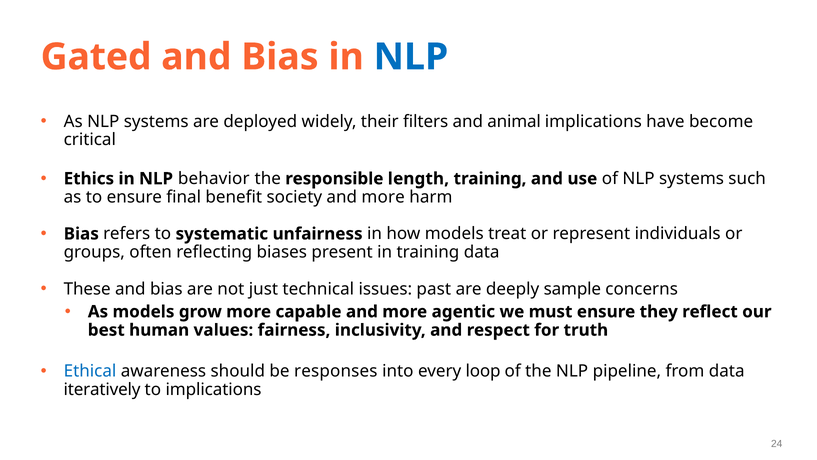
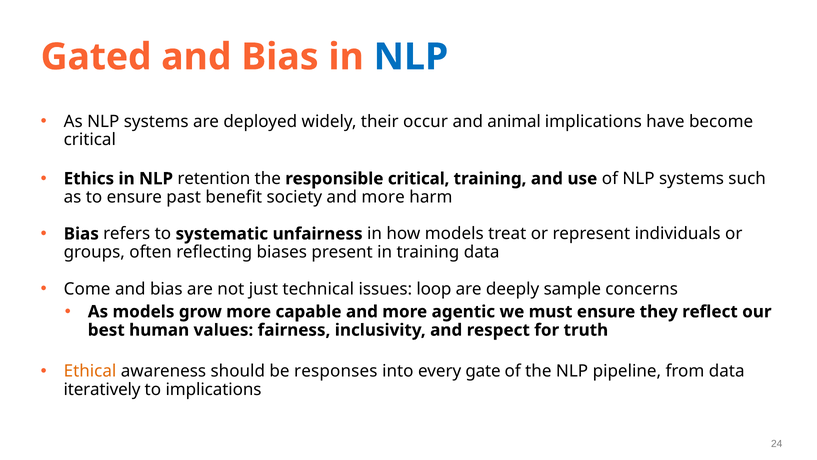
filters: filters -> occur
behavior: behavior -> retention
responsible length: length -> critical
final: final -> past
These: These -> Come
past: past -> loop
Ethical colour: blue -> orange
loop: loop -> gate
